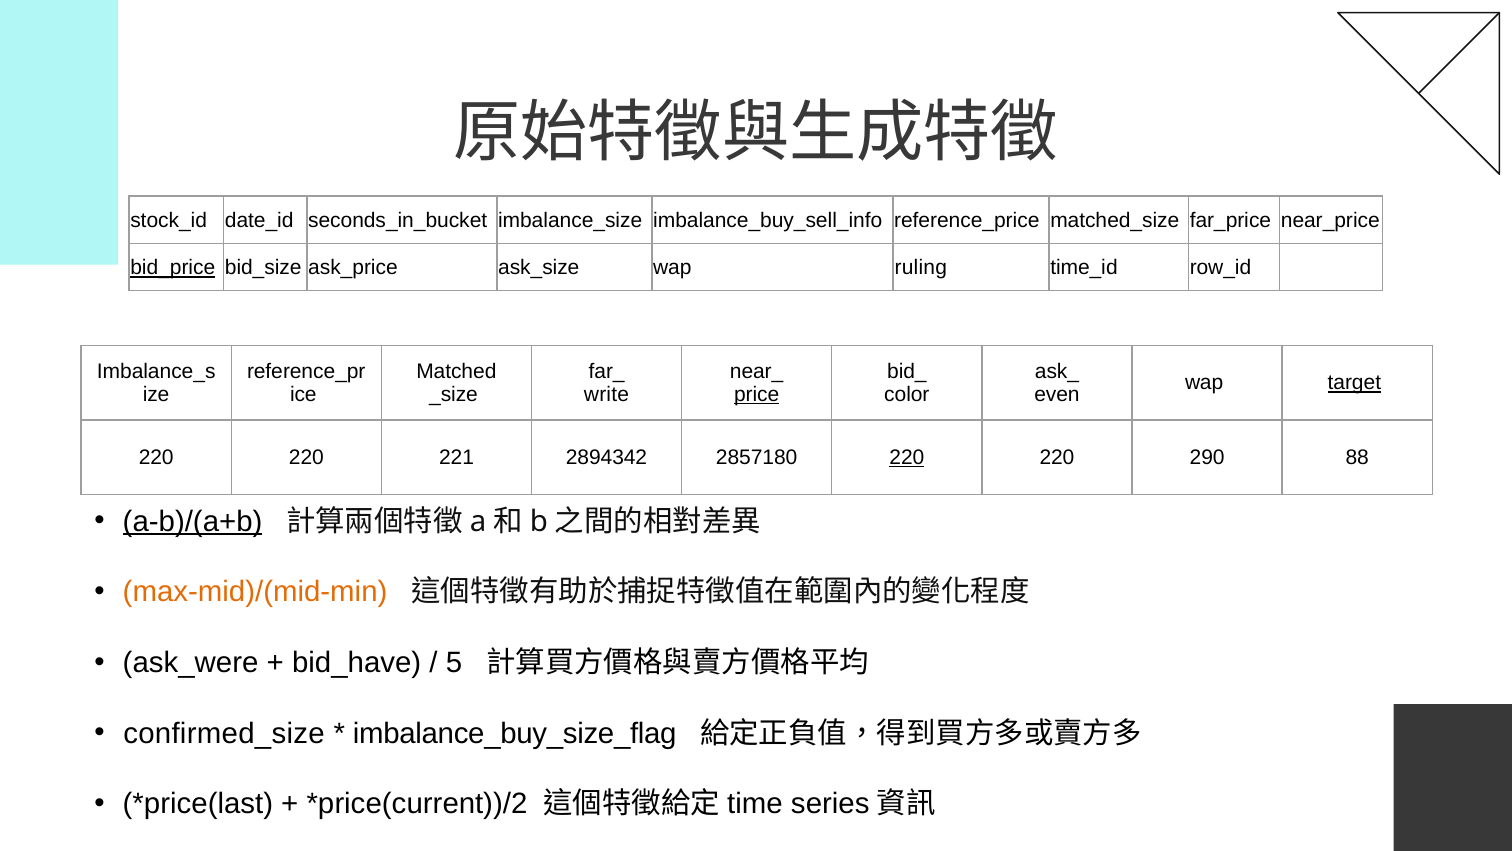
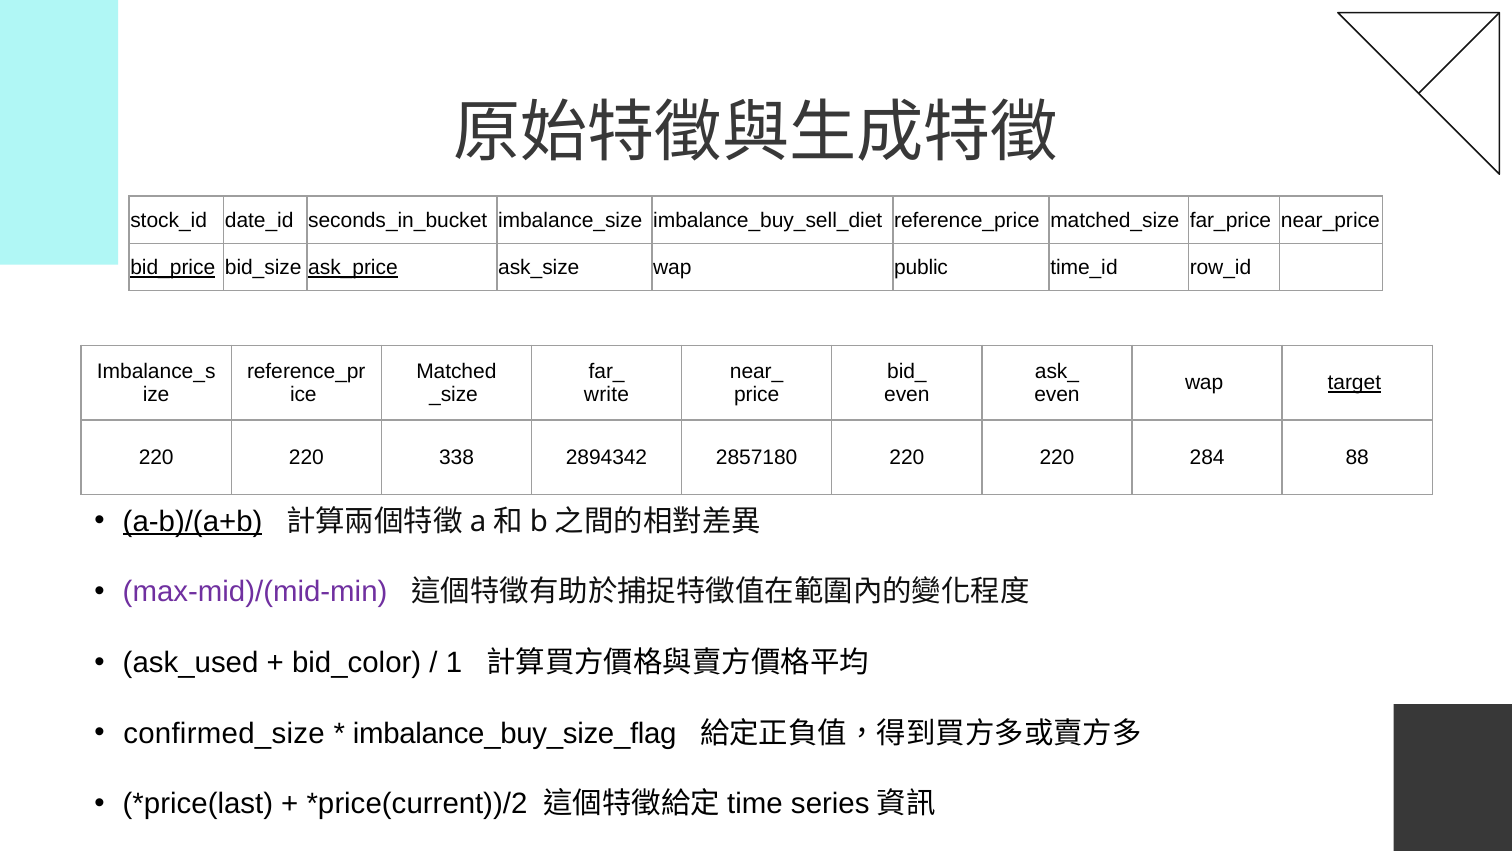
imbalance_buy_sell_info: imbalance_buy_sell_info -> imbalance_buy_sell_diet
ask_price underline: none -> present
ruling: ruling -> public
price underline: present -> none
color at (907, 394): color -> even
221: 221 -> 338
220 at (907, 457) underline: present -> none
290: 290 -> 284
max-mid)/(mid-min colour: orange -> purple
ask_were: ask_were -> ask_used
bid_have: bid_have -> bid_color
5: 5 -> 1
